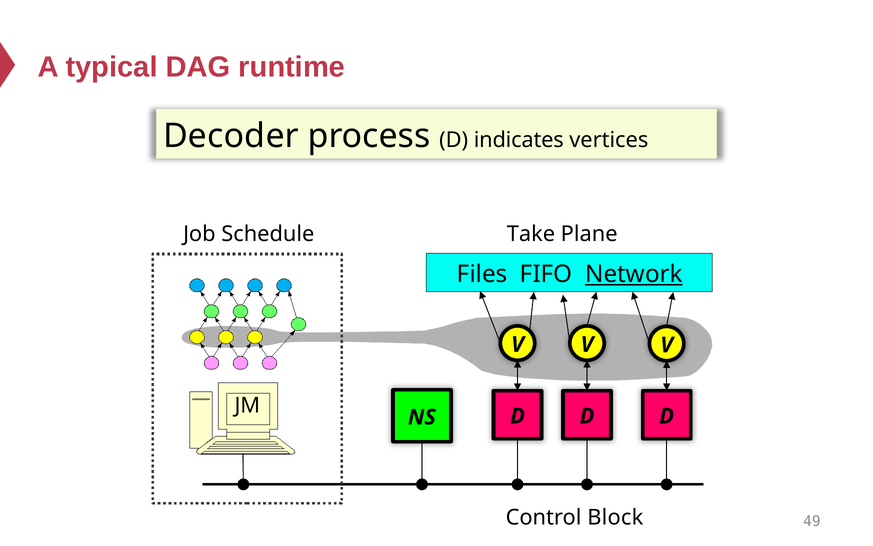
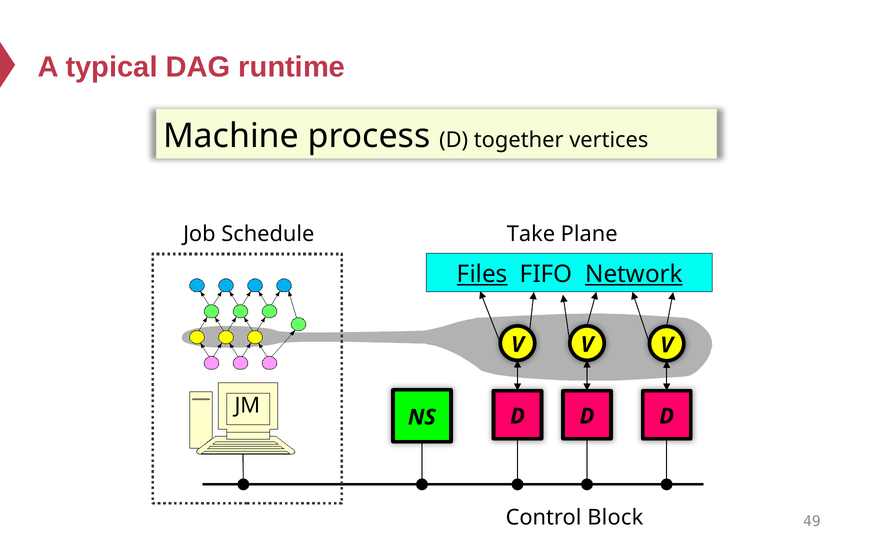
Decoder: Decoder -> Machine
indicates: indicates -> together
Files underline: none -> present
